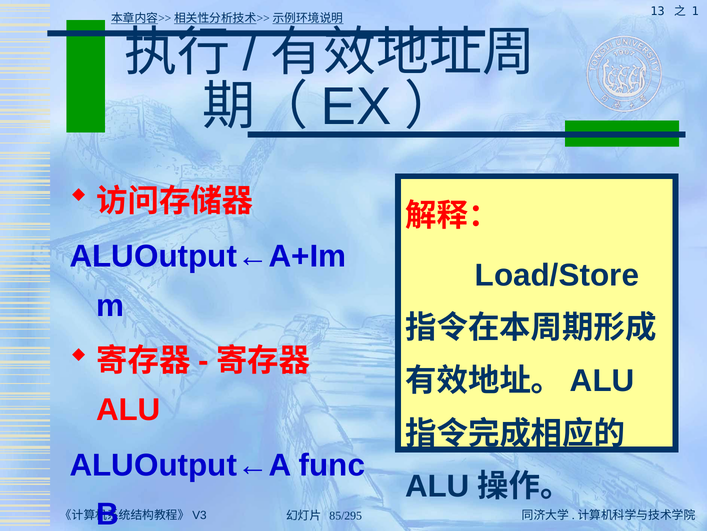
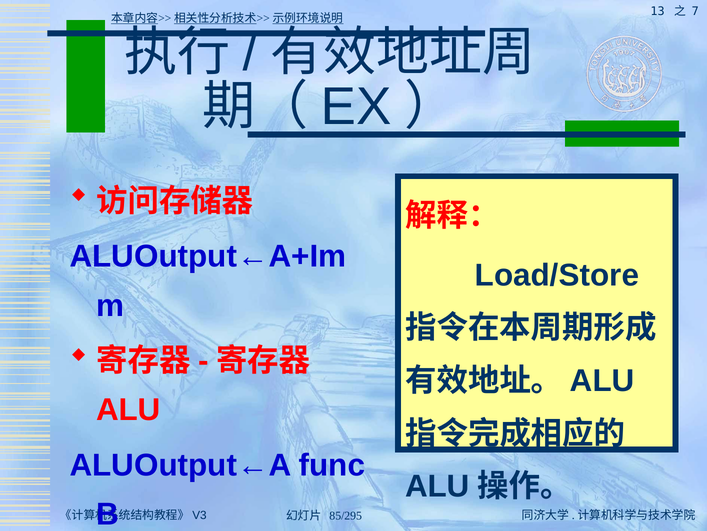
1: 1 -> 7
